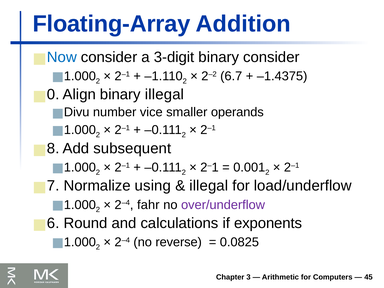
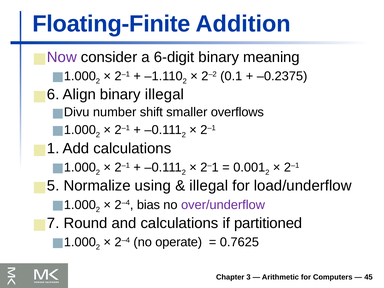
Floating-Array: Floating-Array -> Floating-Finite
Now colour: blue -> purple
3-digit: 3-digit -> 6-digit
binary consider: consider -> meaning
6.7: 6.7 -> 0.1
–1.4375: –1.4375 -> –0.2375
0: 0 -> 6
vice: vice -> shift
operands: operands -> overflows
8: 8 -> 1
Add subsequent: subsequent -> calculations
7: 7 -> 5
fahr: fahr -> bias
6: 6 -> 7
exponents: exponents -> partitioned
reverse: reverse -> operate
0.0825: 0.0825 -> 0.7625
